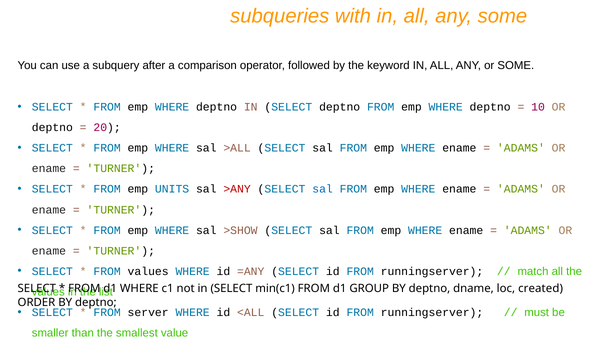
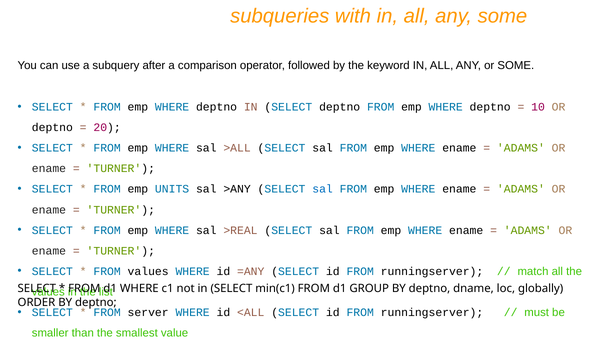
>ANY colour: red -> black
>SHOW: >SHOW -> >REAL
created: created -> globally
